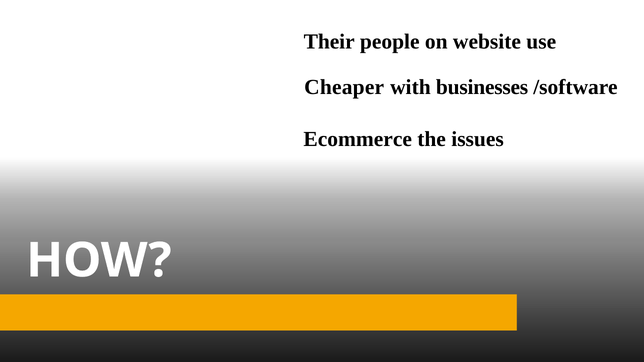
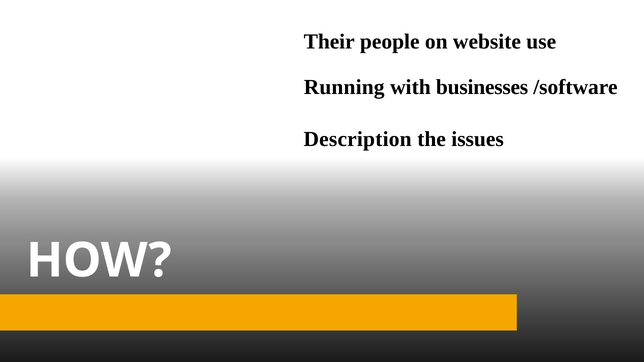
Cheaper: Cheaper -> Running
Ecommerce: Ecommerce -> Description
